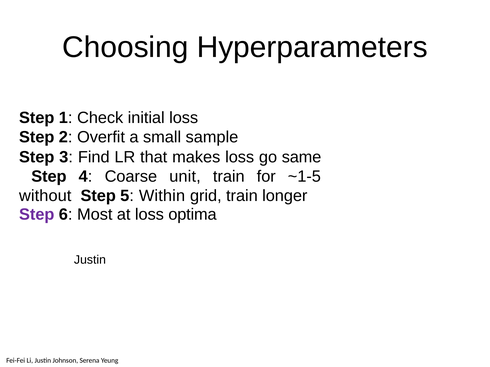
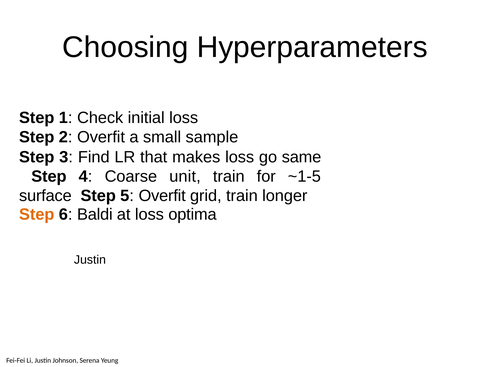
without: without -> surface
5 Within: Within -> Overfit
Step at (37, 215) colour: purple -> orange
Most: Most -> Baldi
